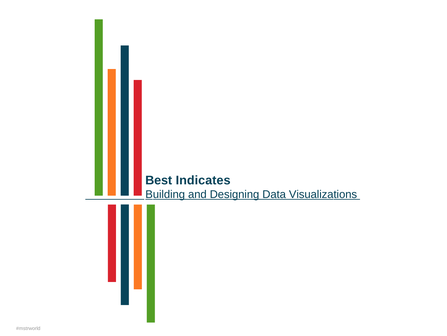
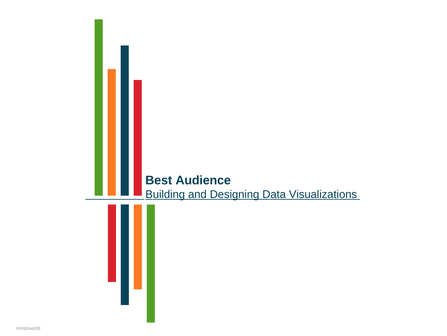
Indicates: Indicates -> Audience
